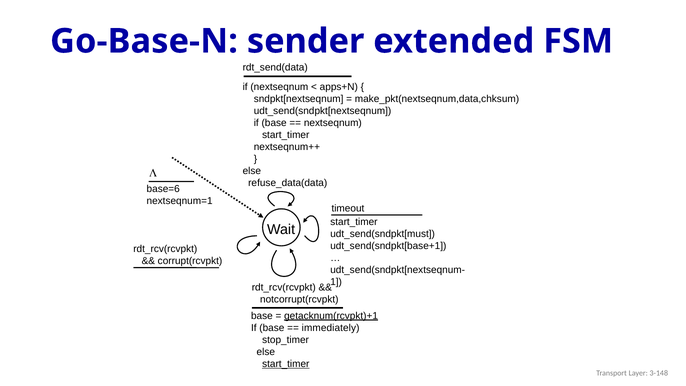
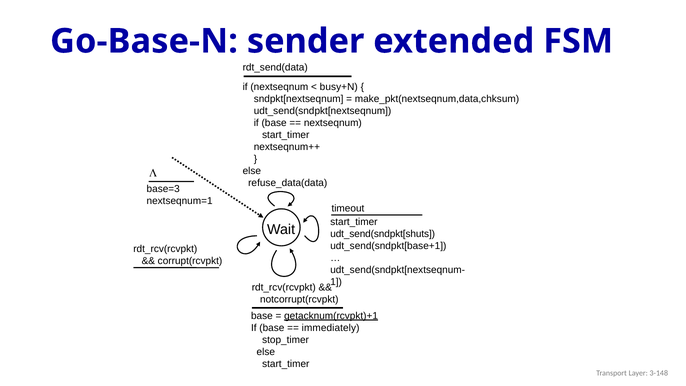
apps+N: apps+N -> busy+N
base=6: base=6 -> base=3
udt_send(sndpkt[must: udt_send(sndpkt[must -> udt_send(sndpkt[shuts
start_timer at (286, 364) underline: present -> none
